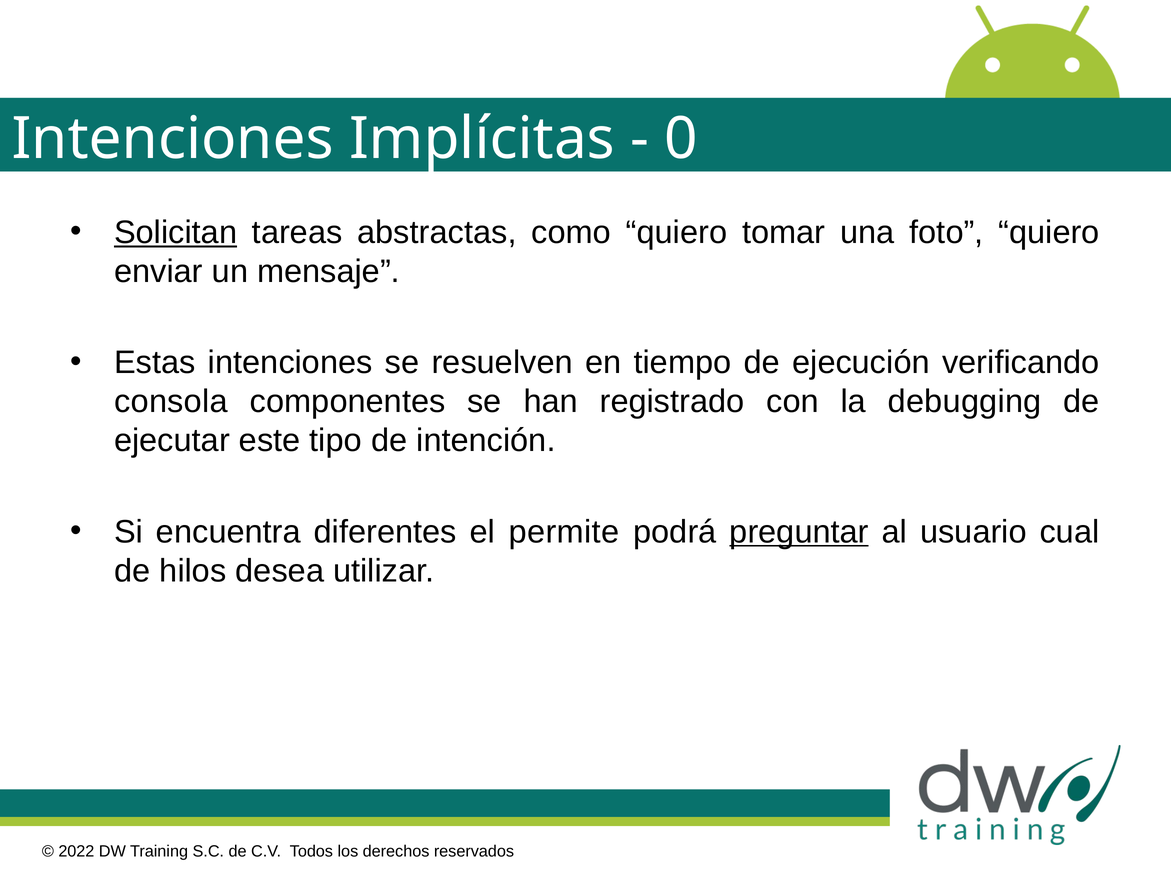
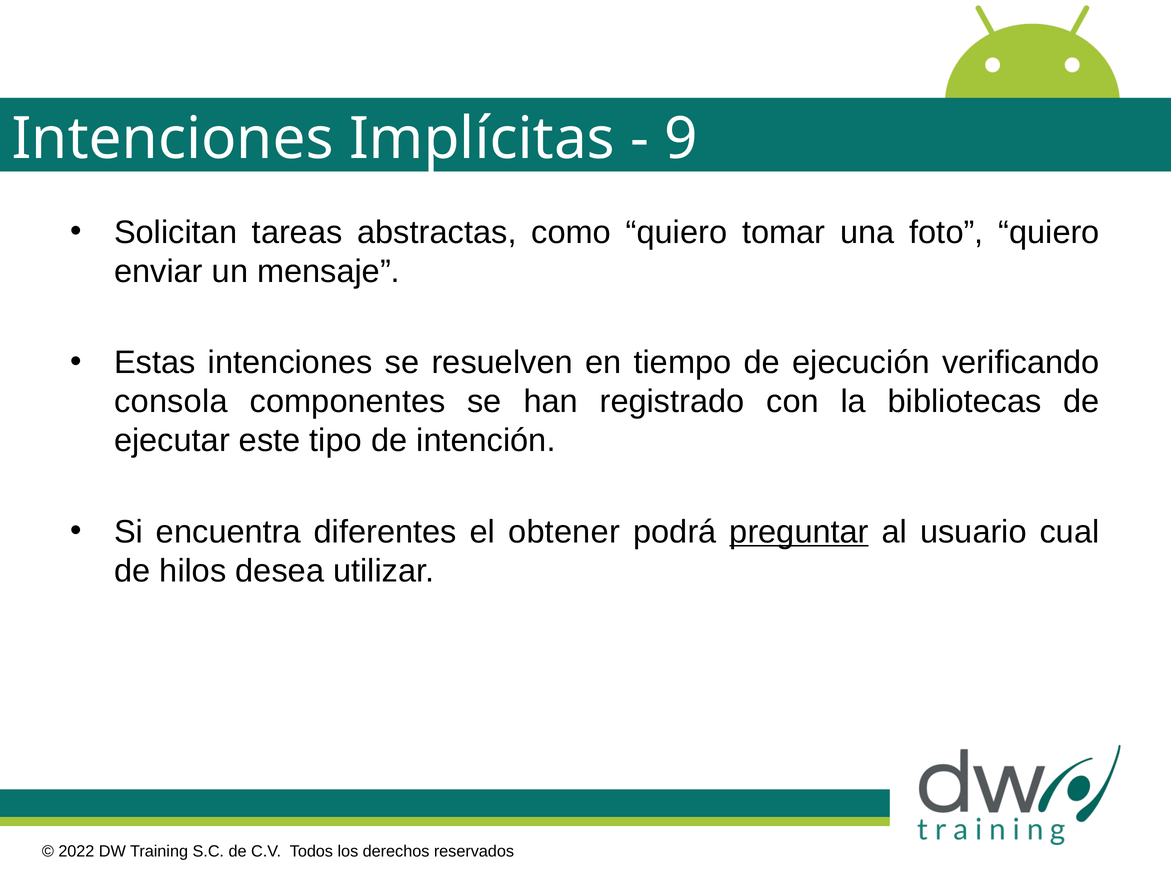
0: 0 -> 9
Solicitan underline: present -> none
debugging: debugging -> bibliotecas
permite: permite -> obtener
